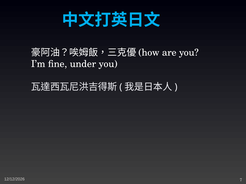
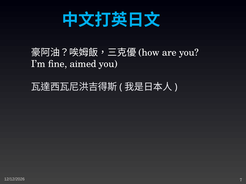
under: under -> aimed
